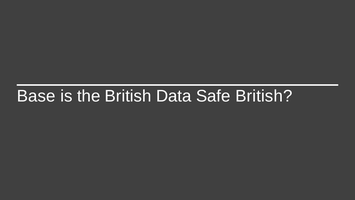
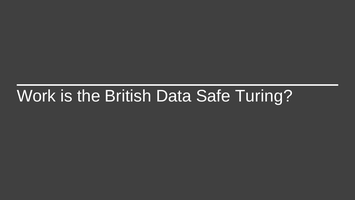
Base: Base -> Work
Safe British: British -> Turing
